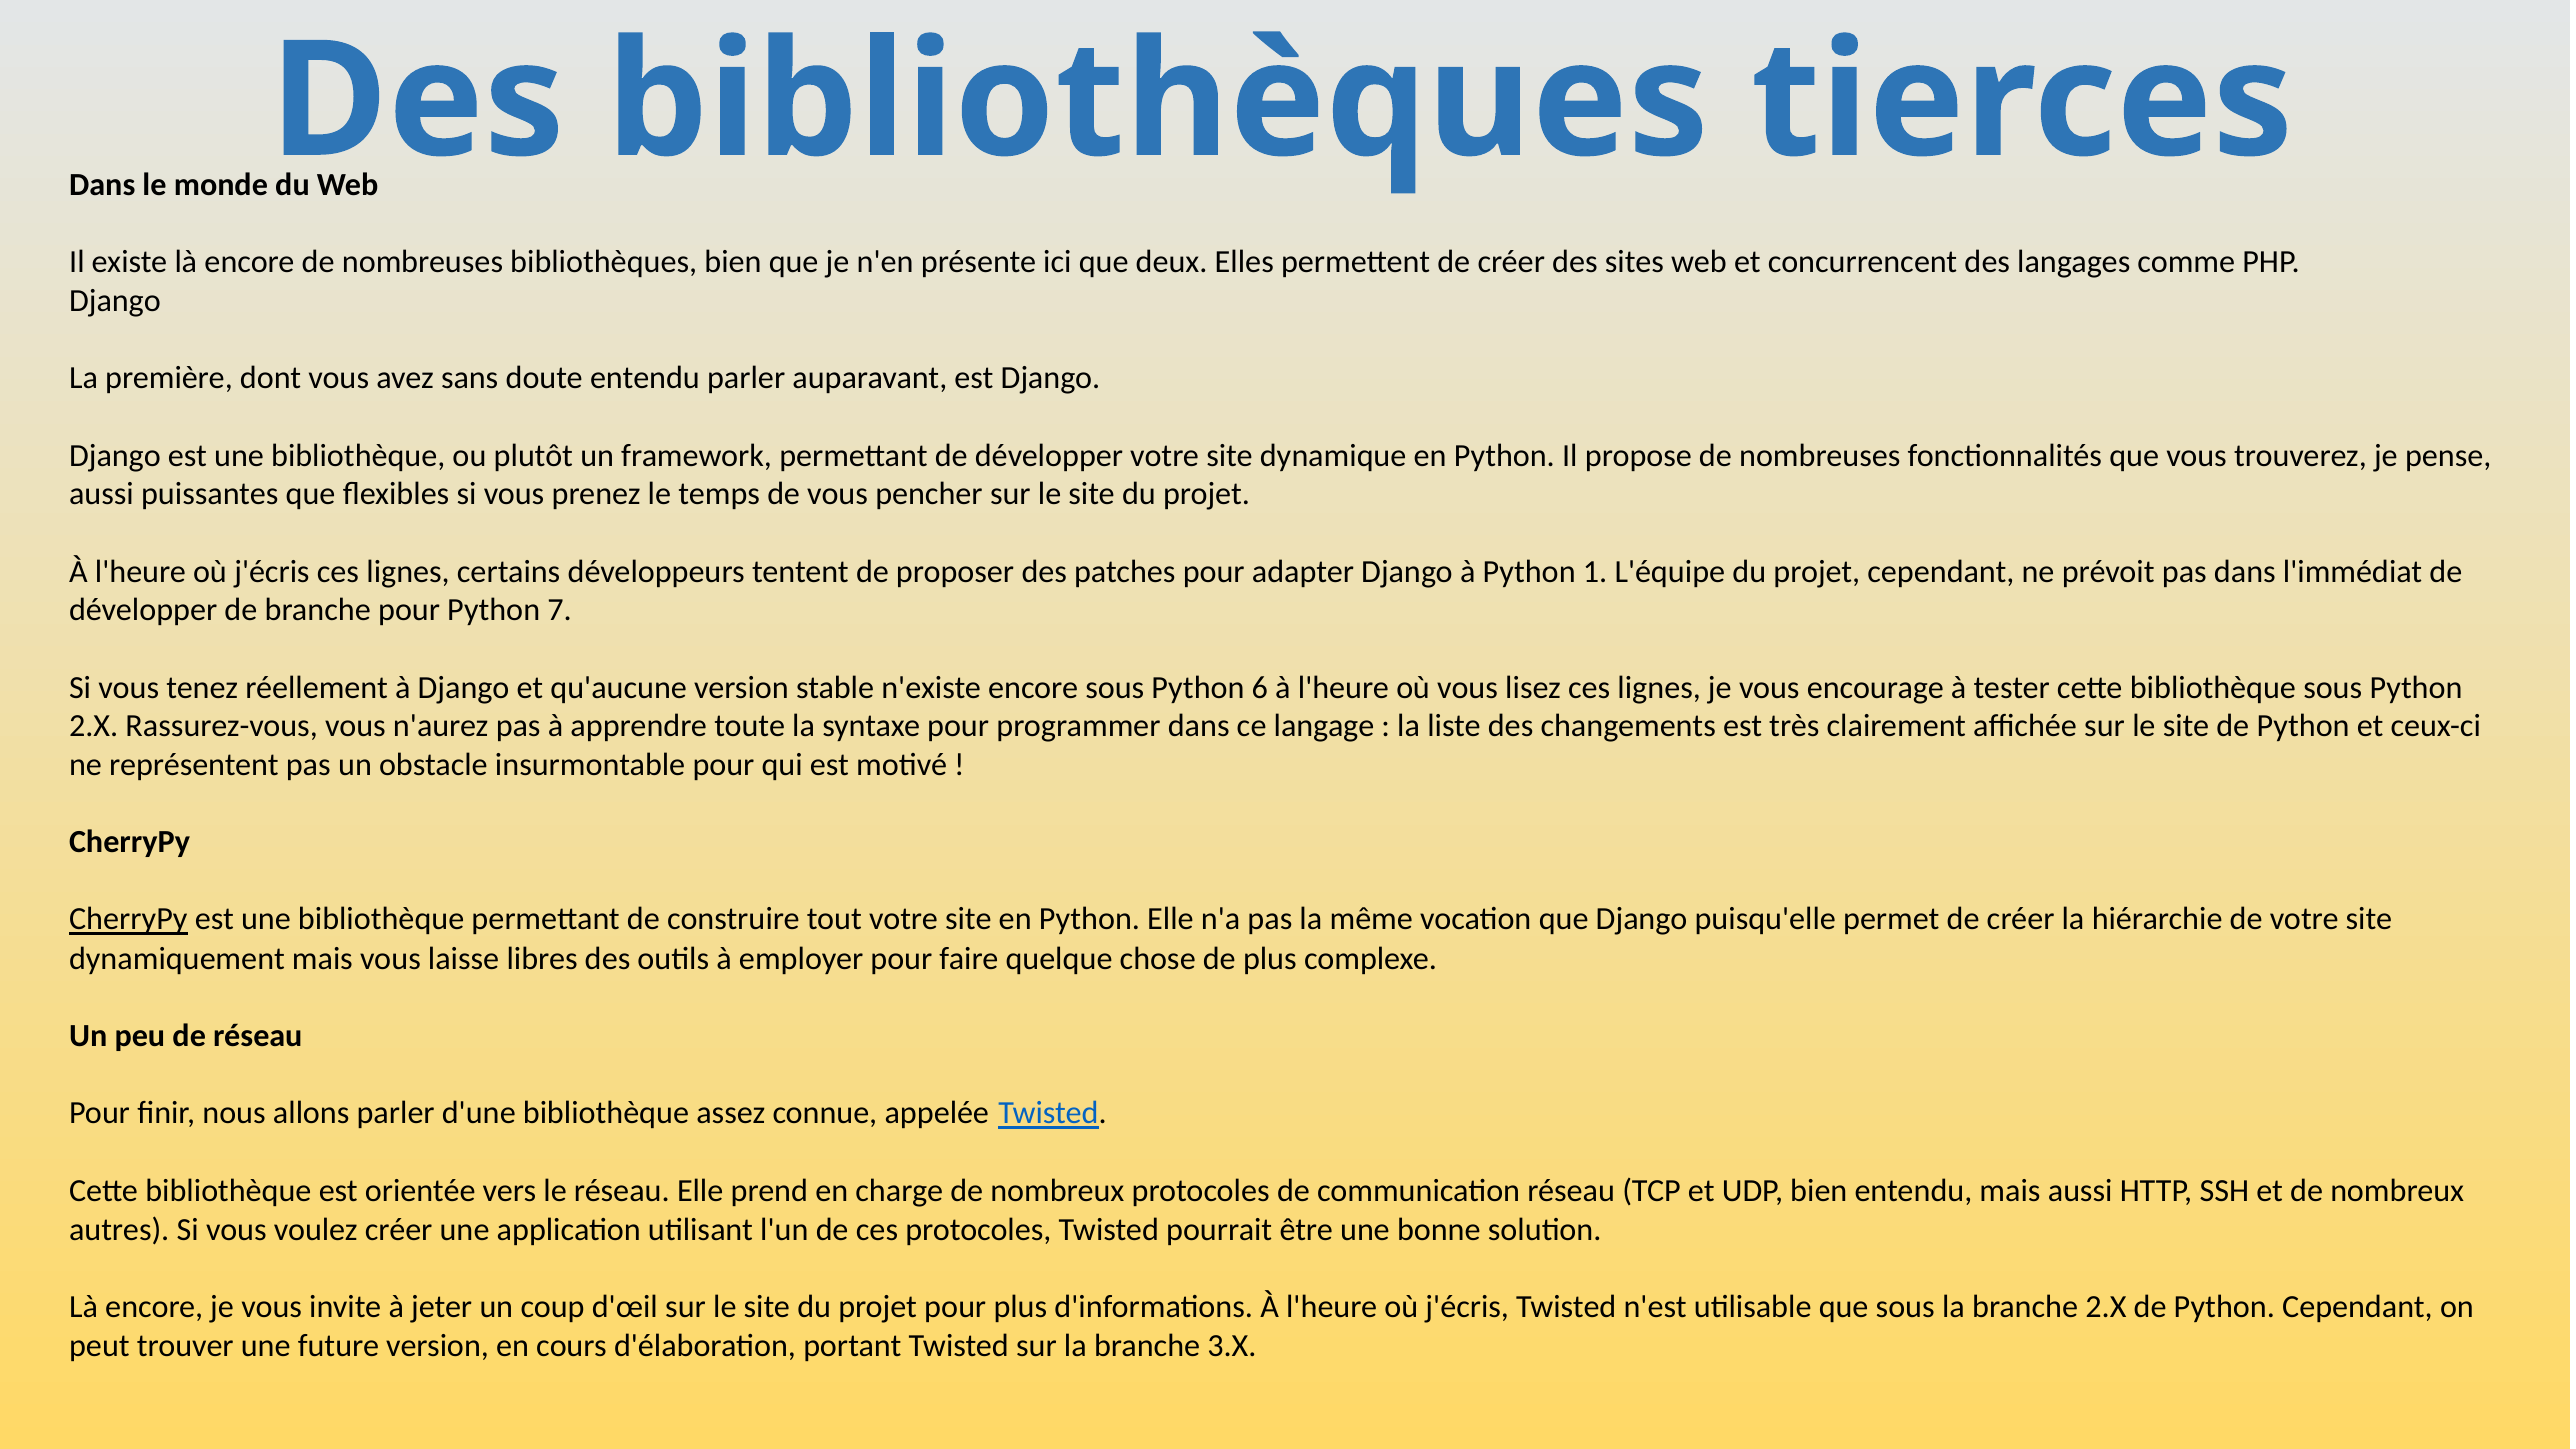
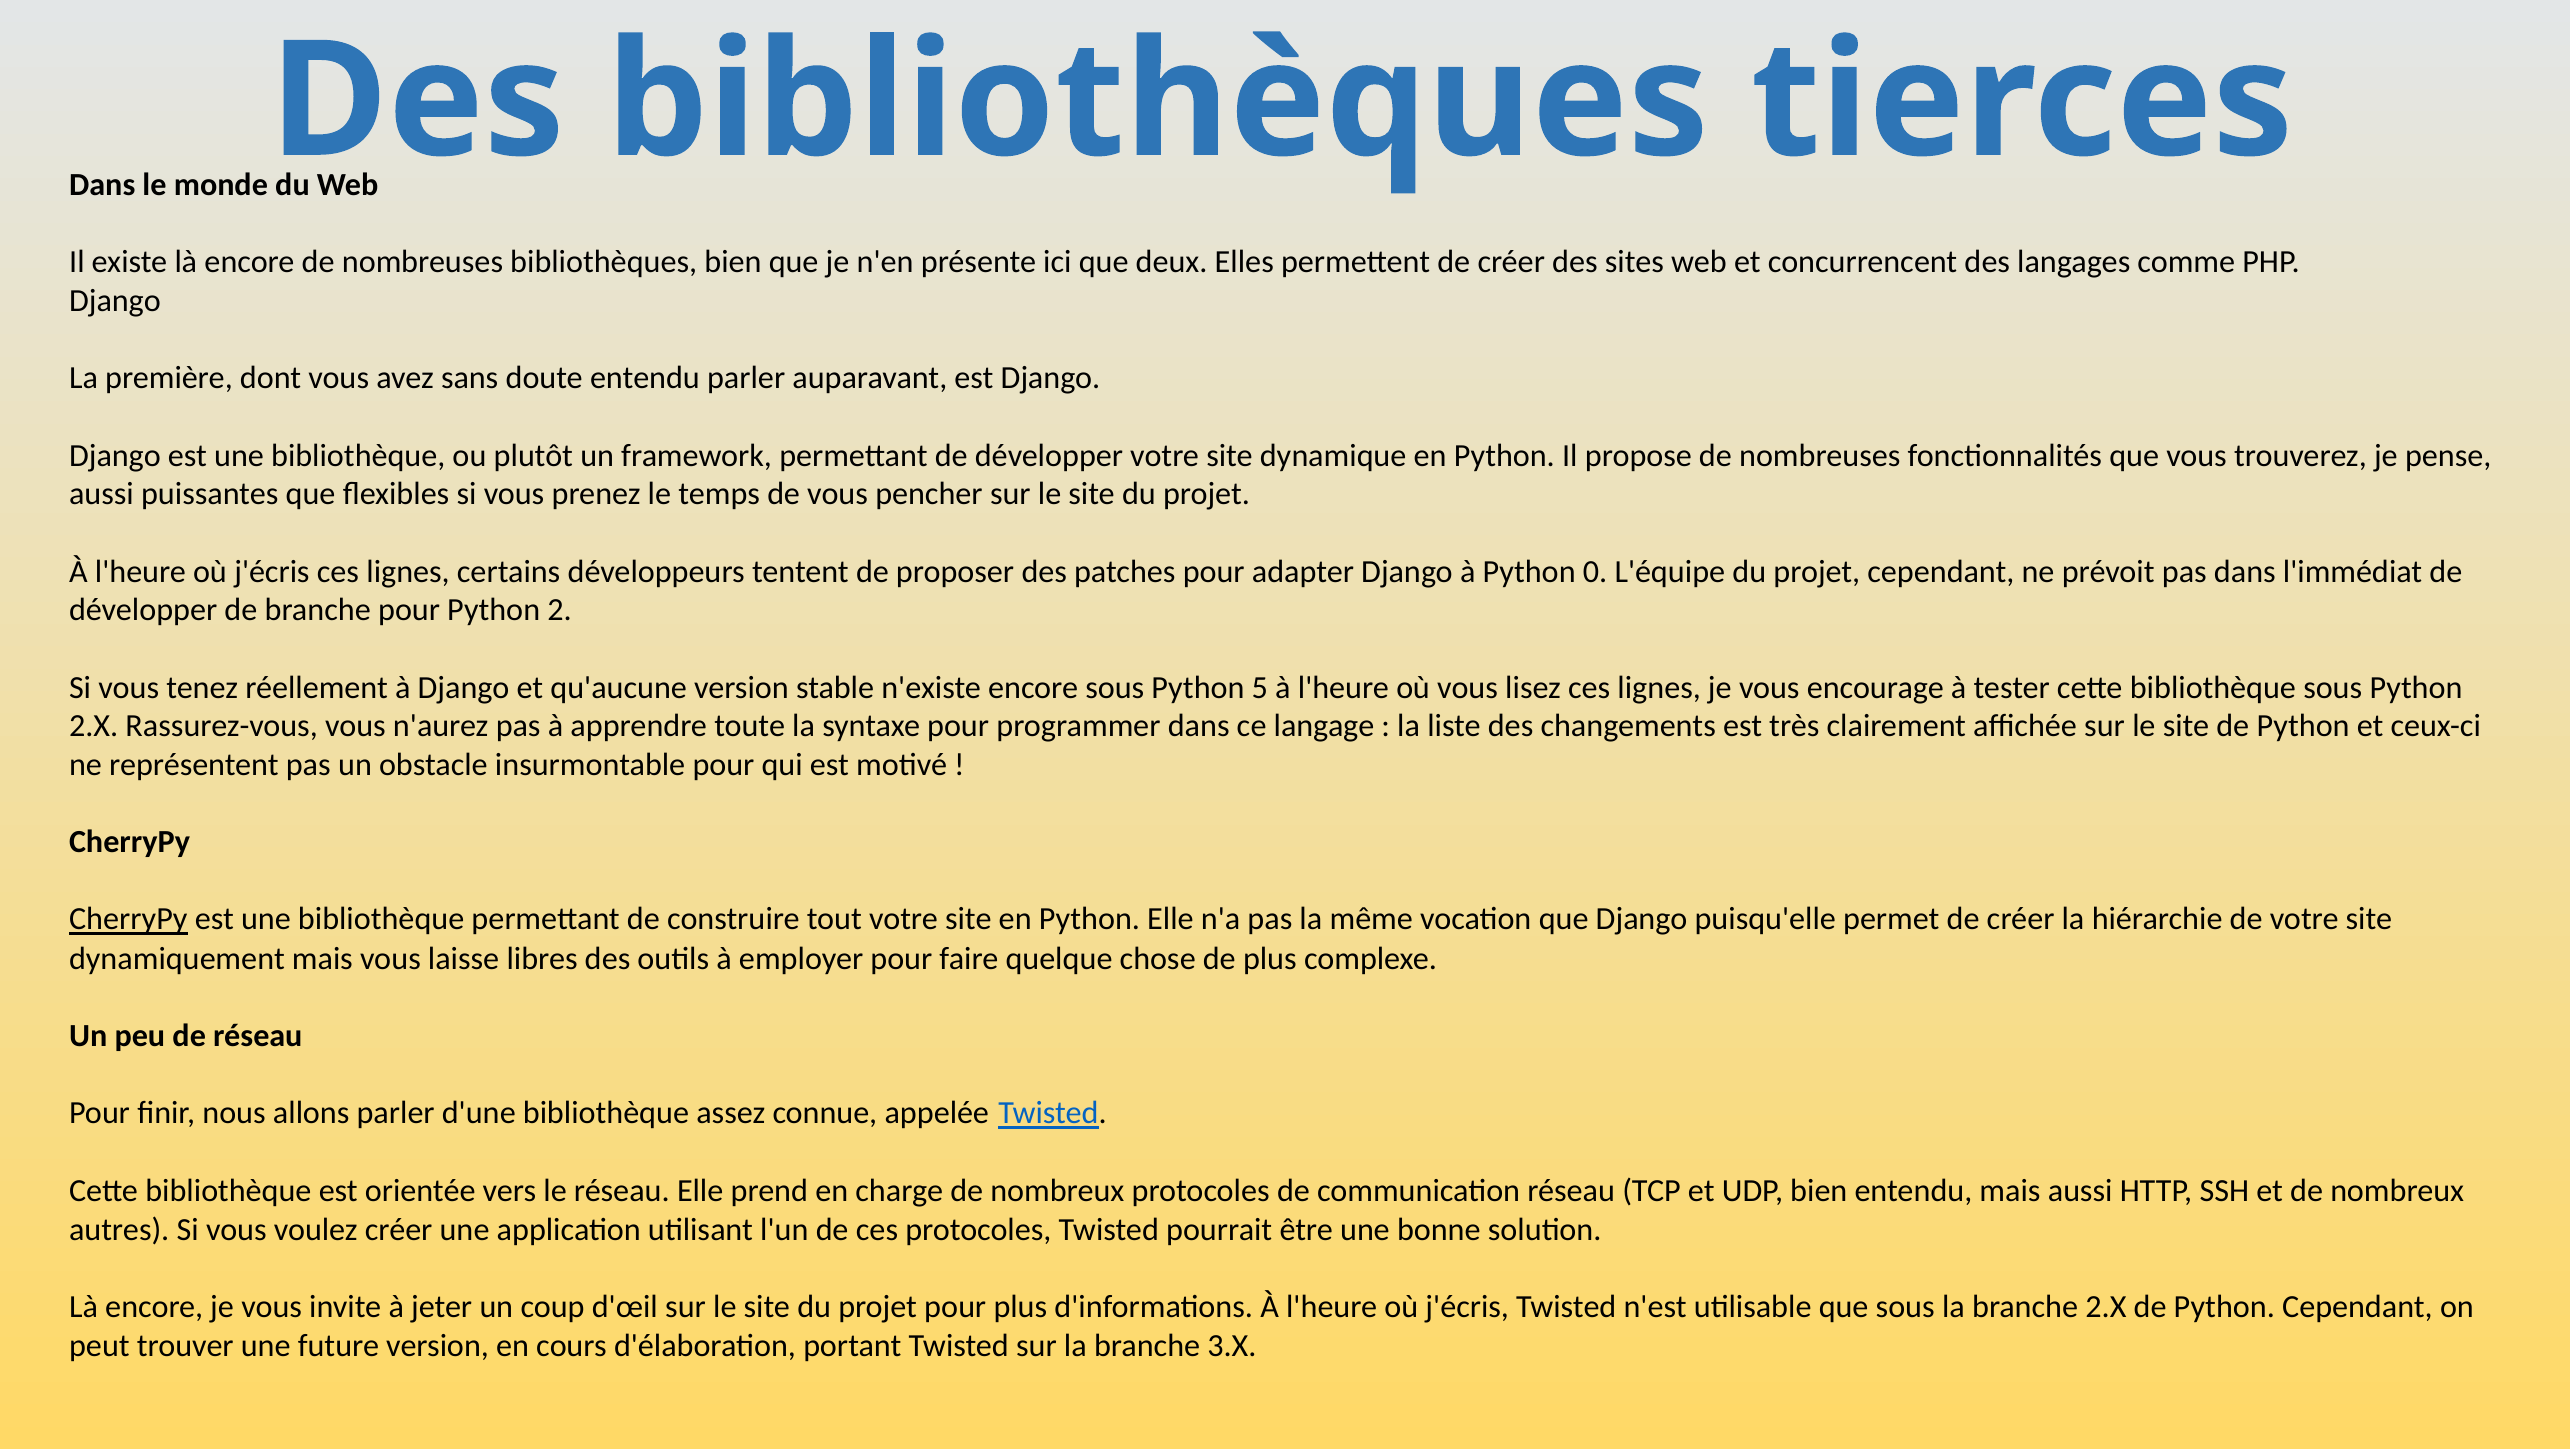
1: 1 -> 0
7: 7 -> 2
6: 6 -> 5
